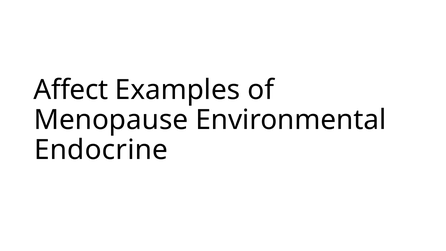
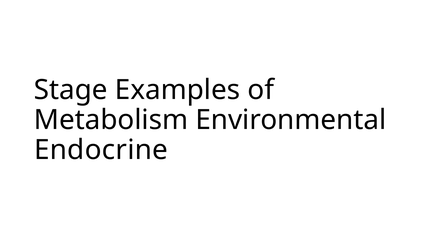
Affect: Affect -> Stage
Menopause: Menopause -> Metabolism
